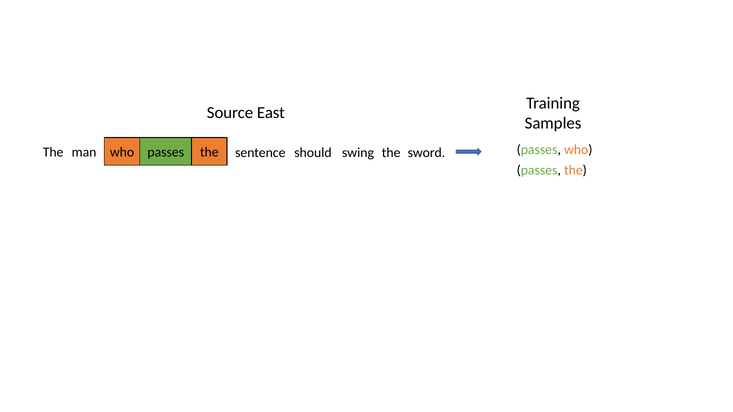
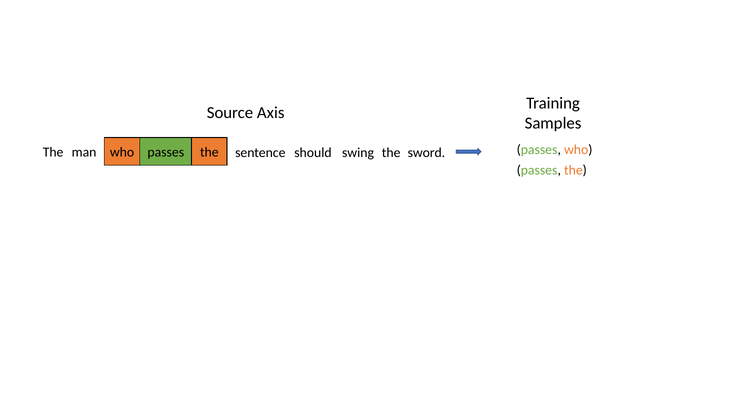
East: East -> Axis
